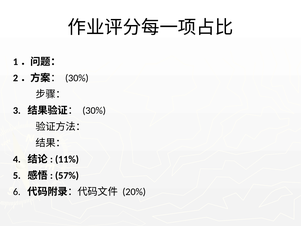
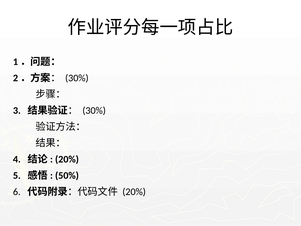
11% at (67, 159): 11% -> 20%
57%: 57% -> 50%
